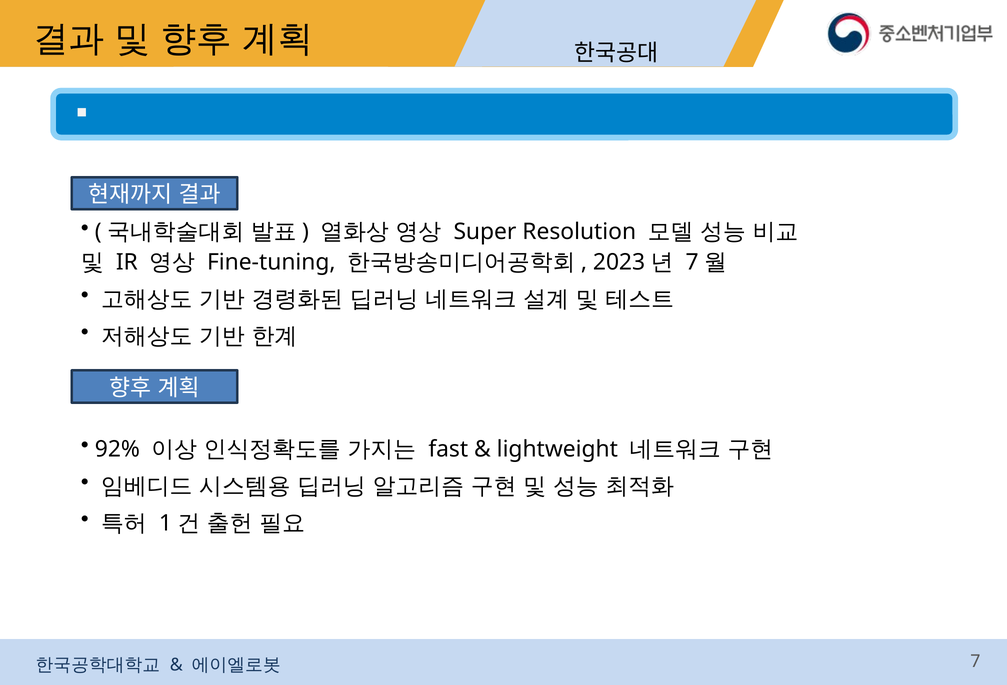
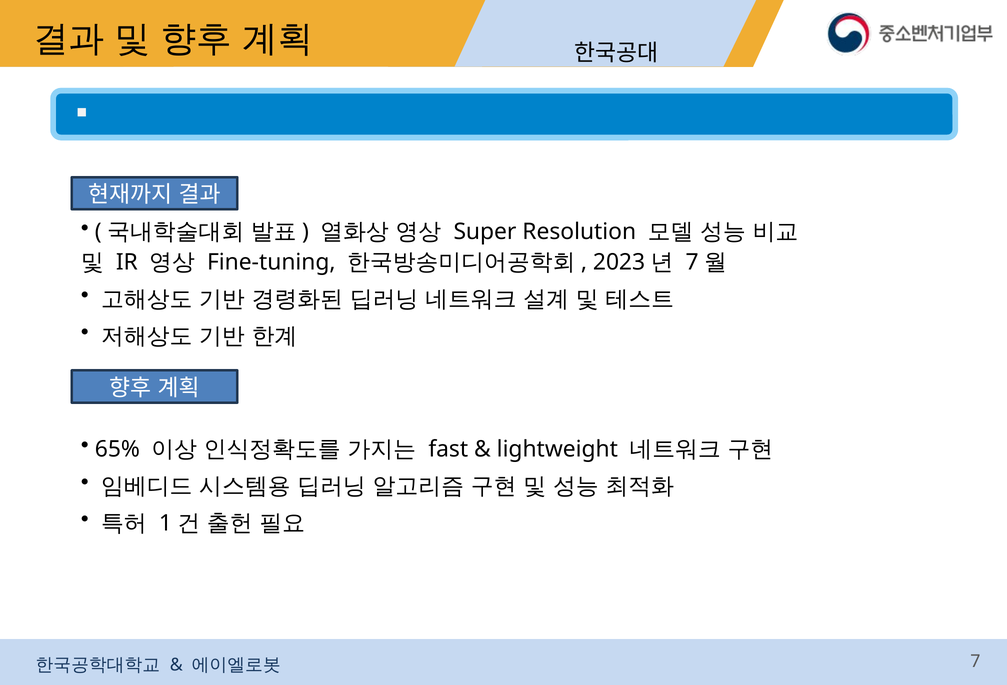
92%: 92% -> 65%
